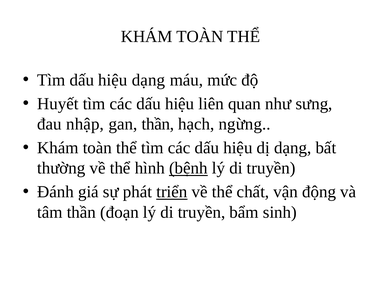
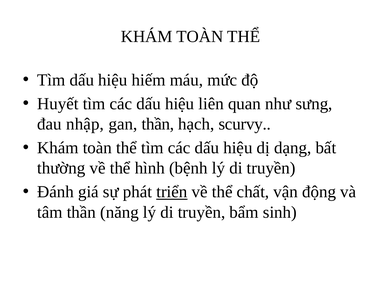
hiệu dạng: dạng -> hiếm
ngừng: ngừng -> scurvy
bệnh underline: present -> none
đoạn: đoạn -> năng
